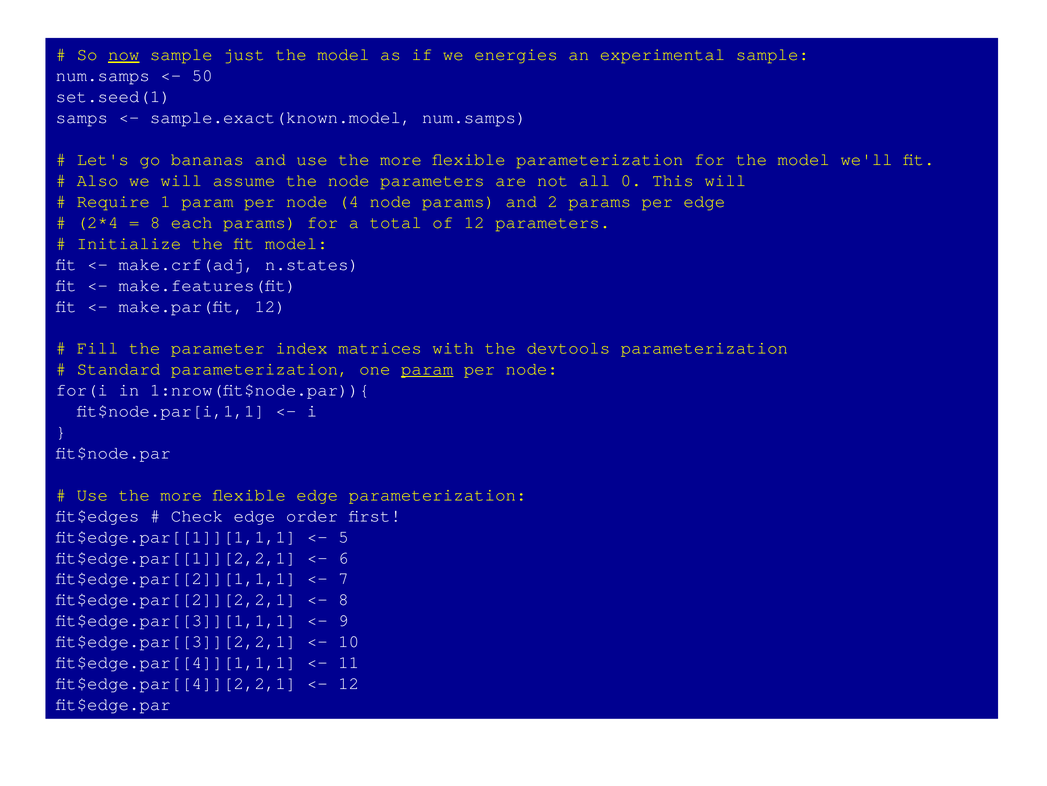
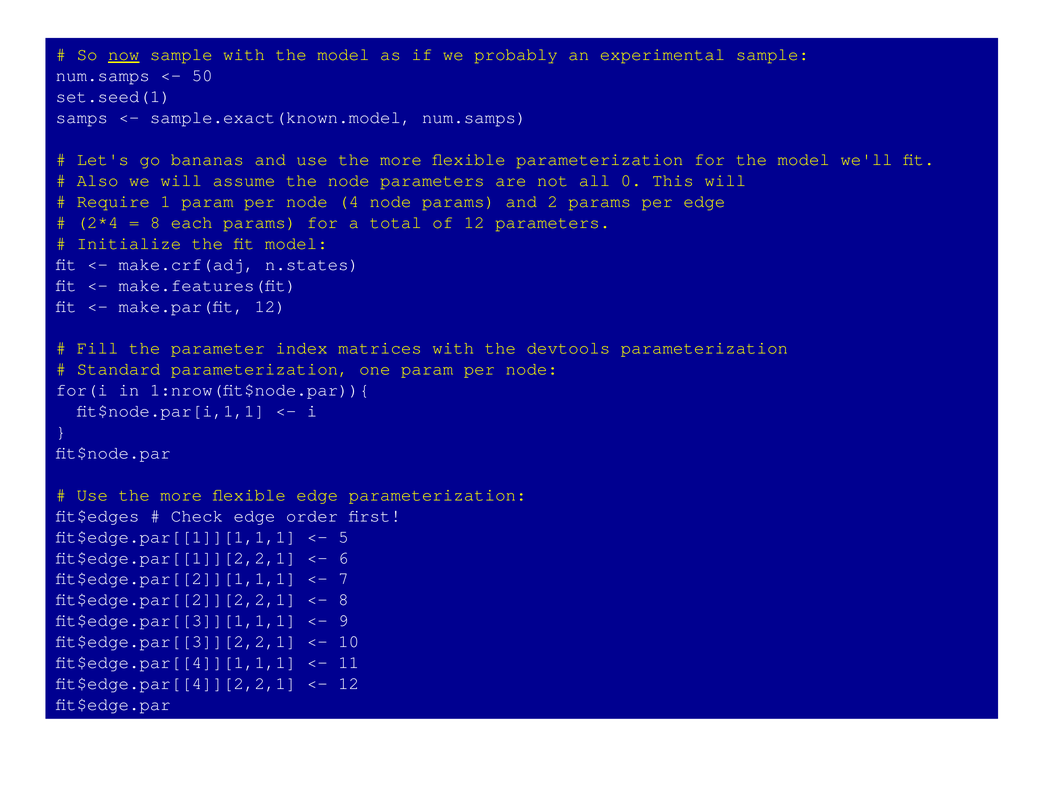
sample just: just -> with
energies: energies -> probably
param at (427, 369) underline: present -> none
